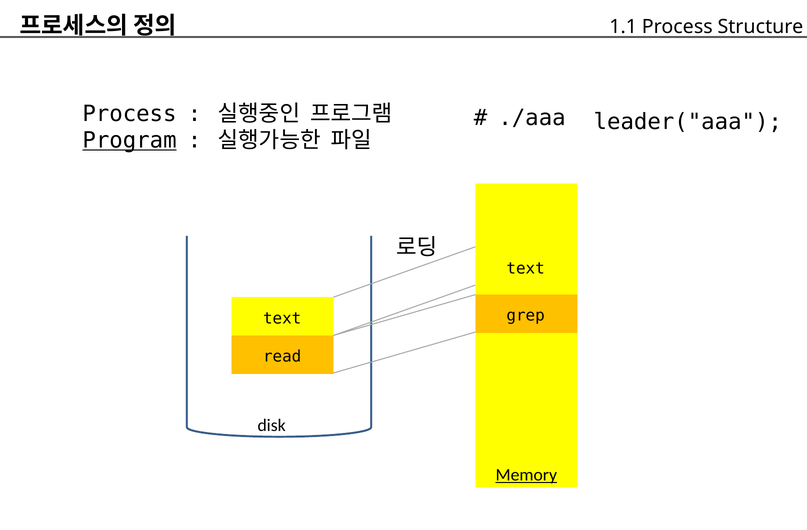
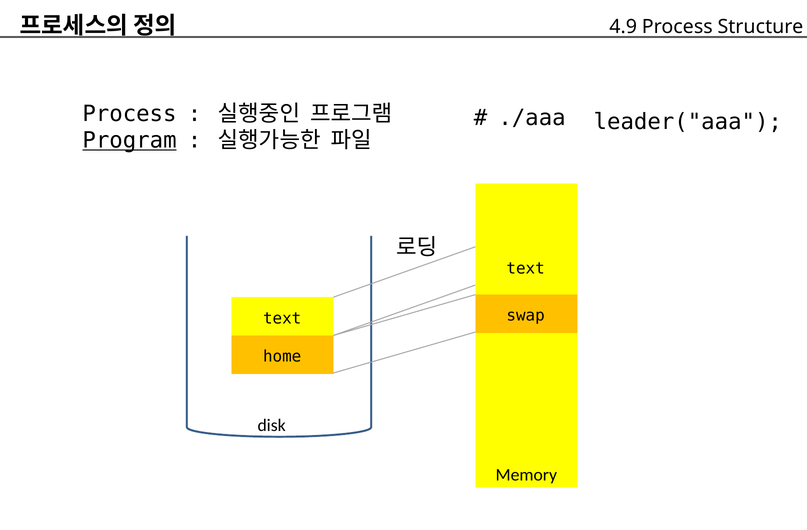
1.1: 1.1 -> 4.9
grep: grep -> swap
read: read -> home
Memory underline: present -> none
